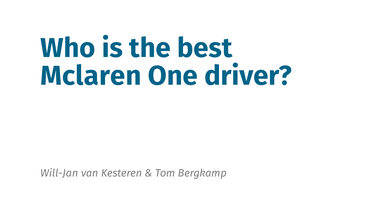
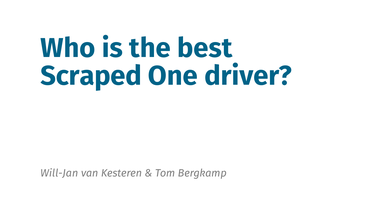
Mclaren: Mclaren -> Scraped
